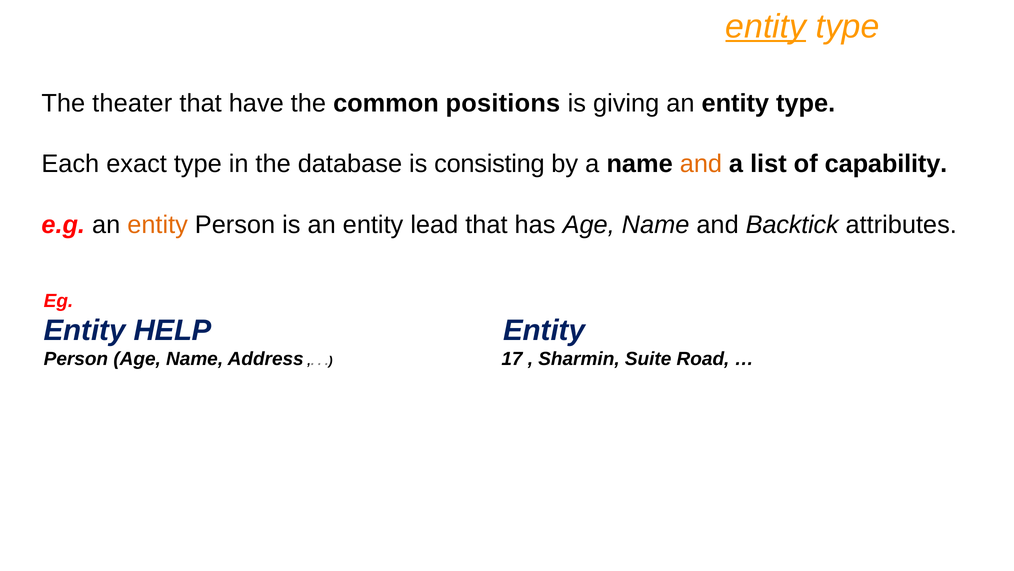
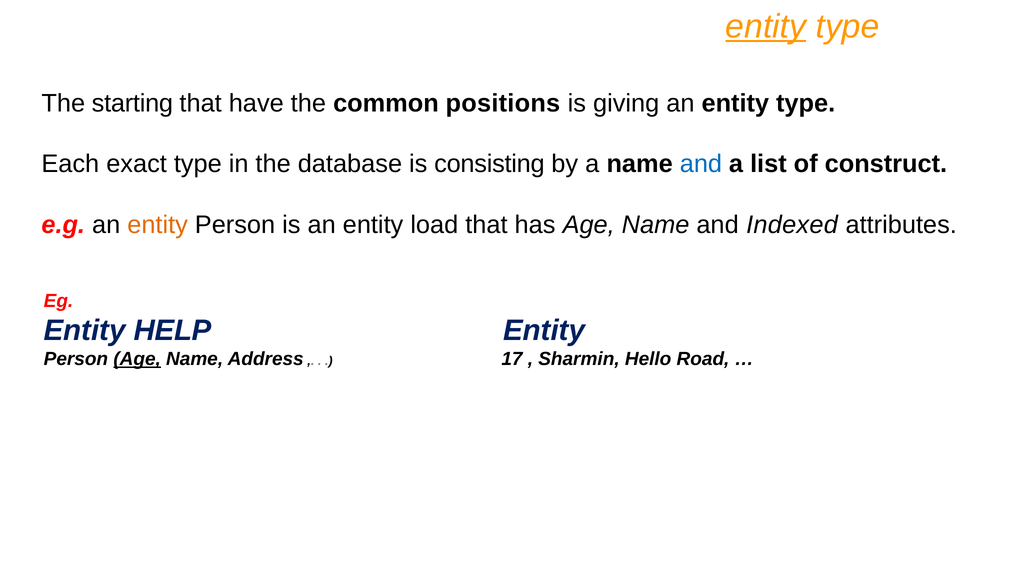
theater: theater -> starting
and at (701, 164) colour: orange -> blue
capability: capability -> construct
lead: lead -> load
Backtick: Backtick -> Indexed
Age at (137, 359) underline: none -> present
Suite: Suite -> Hello
